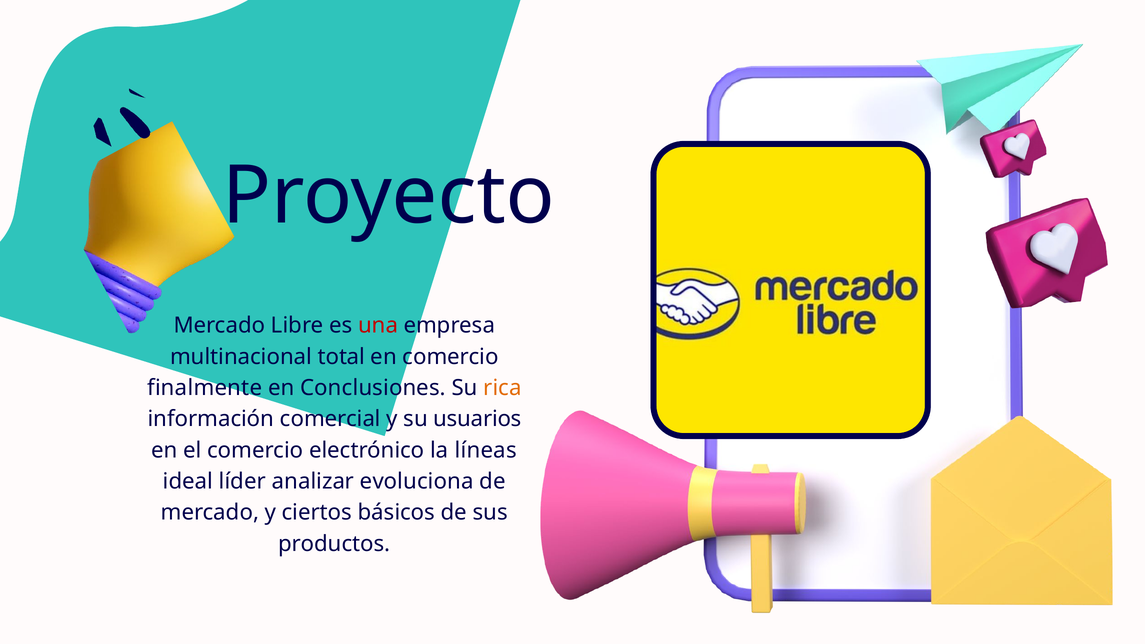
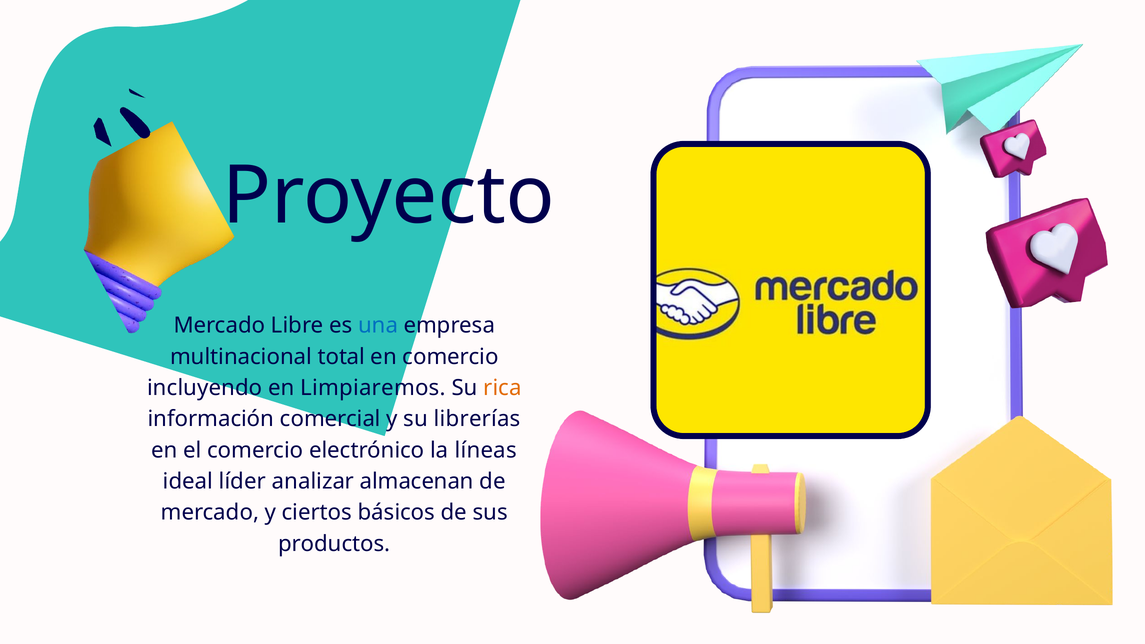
una colour: red -> blue
finalmente: finalmente -> incluyendo
Conclusiones: Conclusiones -> Limpiaremos
usuarios: usuarios -> librerías
evoluciona: evoluciona -> almacenan
